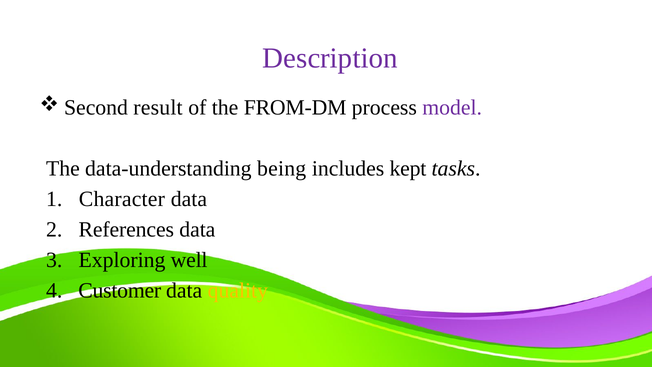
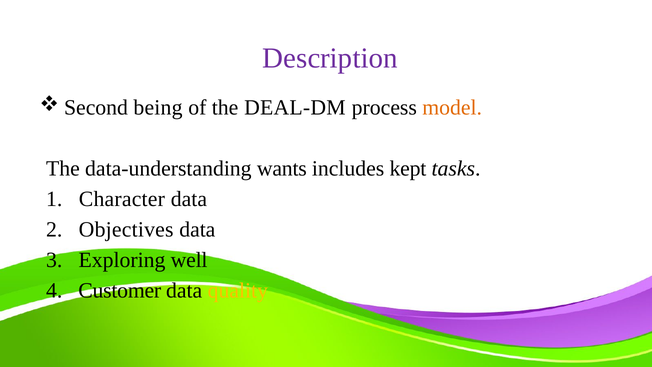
result: result -> being
FROM-DM: FROM-DM -> DEAL-DM
model colour: purple -> orange
being: being -> wants
References: References -> Objectives
